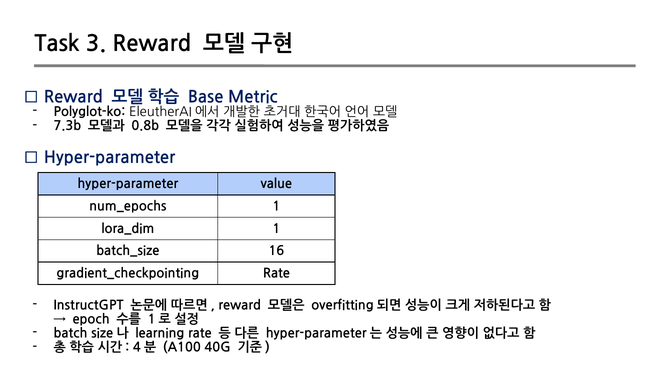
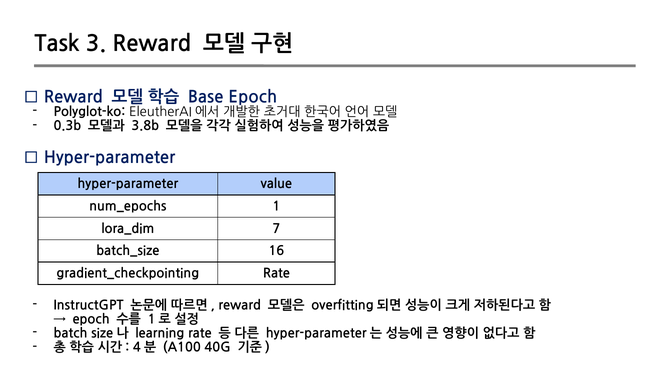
Base Metric: Metric -> Epoch
7.3b: 7.3b -> 0.3b
0.8b: 0.8b -> 3.8b
1 at (276, 229): 1 -> 7
